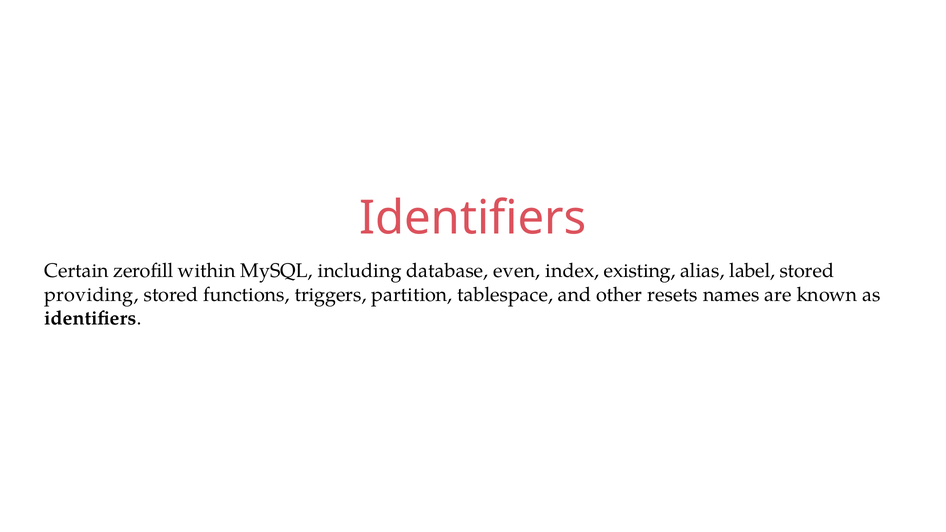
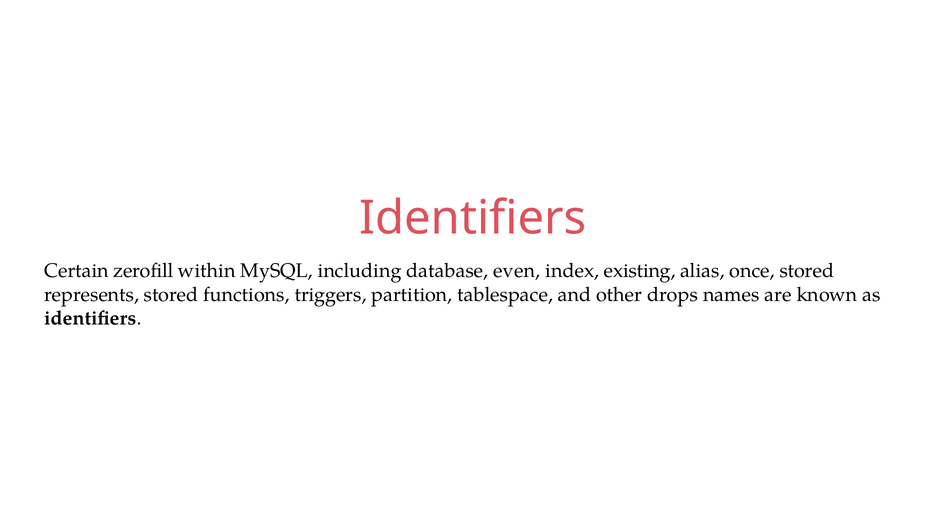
label: label -> once
providing: providing -> represents
resets: resets -> drops
